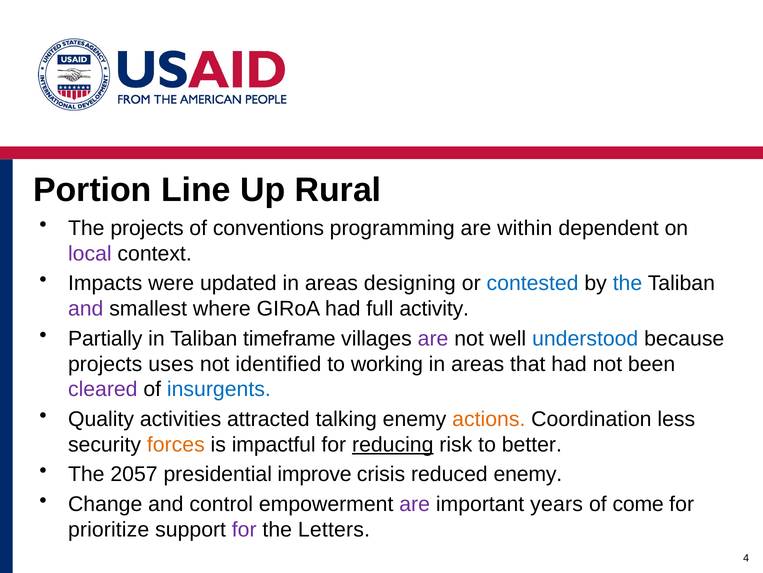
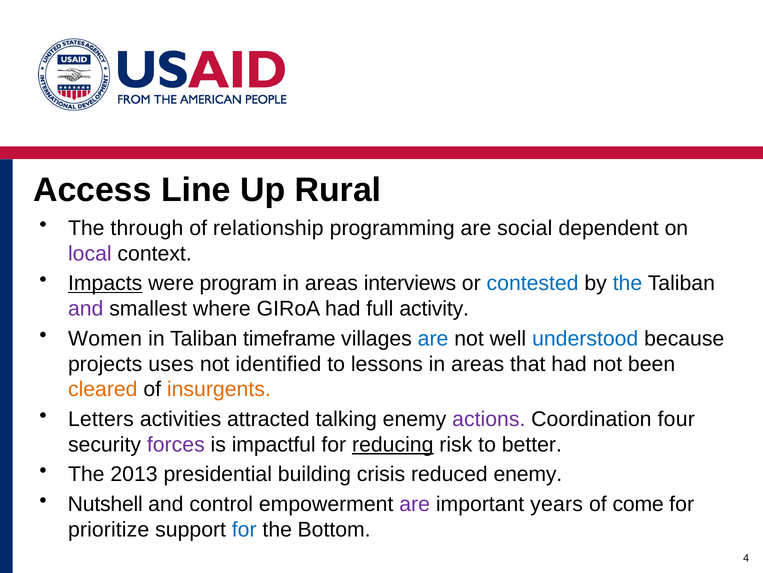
Portion: Portion -> Access
The projects: projects -> through
conventions: conventions -> relationship
within: within -> social
Impacts underline: none -> present
updated: updated -> program
designing: designing -> interviews
Partially: Partially -> Women
are at (433, 338) colour: purple -> blue
working: working -> lessons
cleared colour: purple -> orange
insurgents colour: blue -> orange
Quality: Quality -> Letters
actions colour: orange -> purple
less: less -> four
forces colour: orange -> purple
2057: 2057 -> 2013
improve: improve -> building
Change: Change -> Nutshell
for at (244, 529) colour: purple -> blue
Letters: Letters -> Bottom
